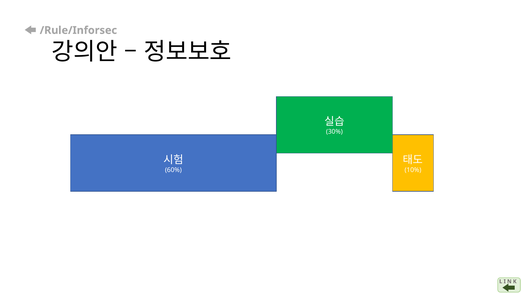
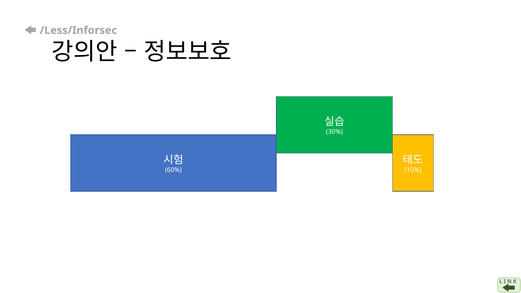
/Rule/Inforsec: /Rule/Inforsec -> /Less/Inforsec
